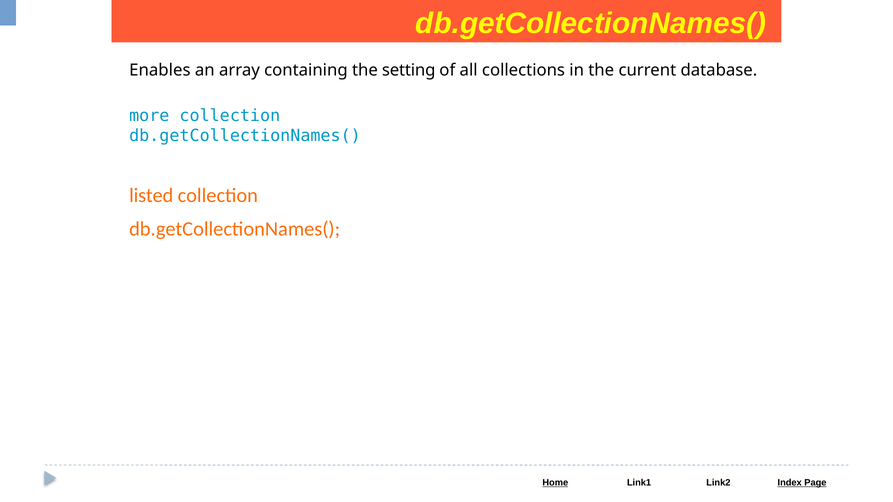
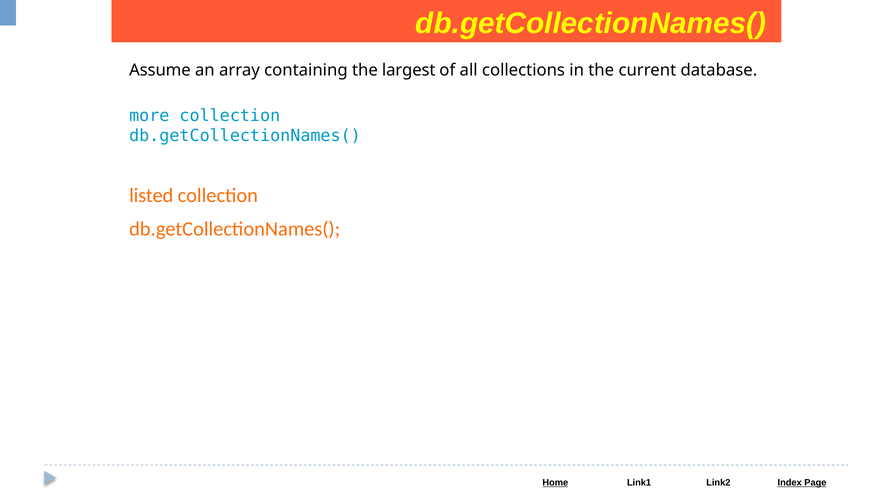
Enables: Enables -> Assume
setting: setting -> largest
